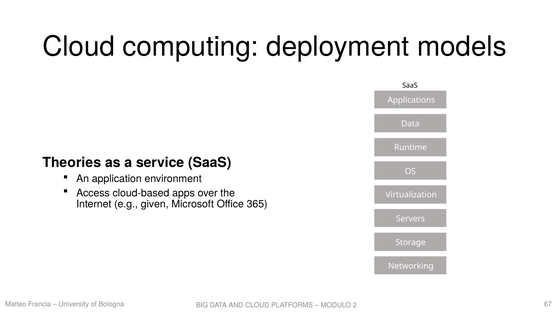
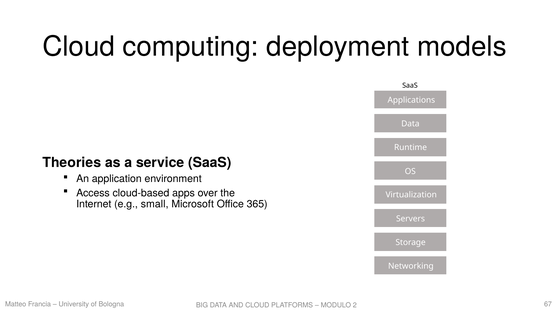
given: given -> small
